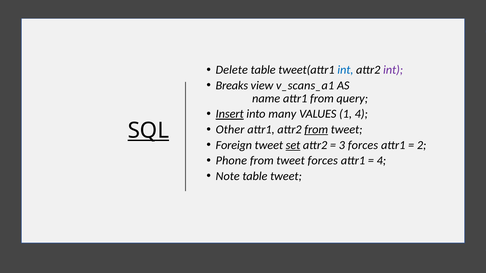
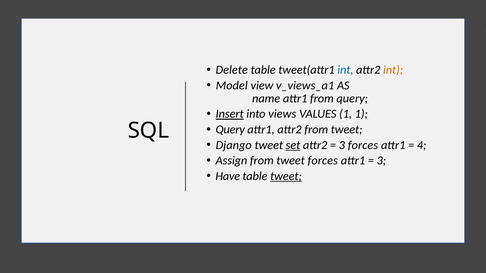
int at (393, 70) colour: purple -> orange
Breaks: Breaks -> Model
v_scans_a1: v_scans_a1 -> v_views_a1
many: many -> views
1 4: 4 -> 1
Other at (230, 130): Other -> Query
from at (316, 130) underline: present -> none
SQL underline: present -> none
Foreign: Foreign -> Django
2: 2 -> 4
Phone: Phone -> Assign
4 at (381, 161): 4 -> 3
Note: Note -> Have
tweet at (286, 176) underline: none -> present
